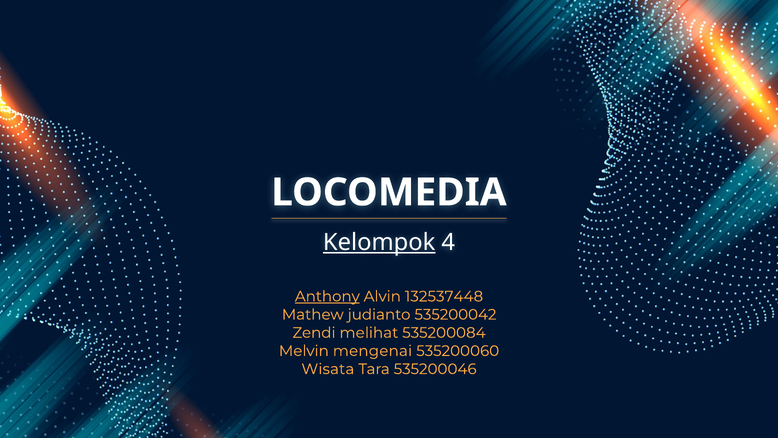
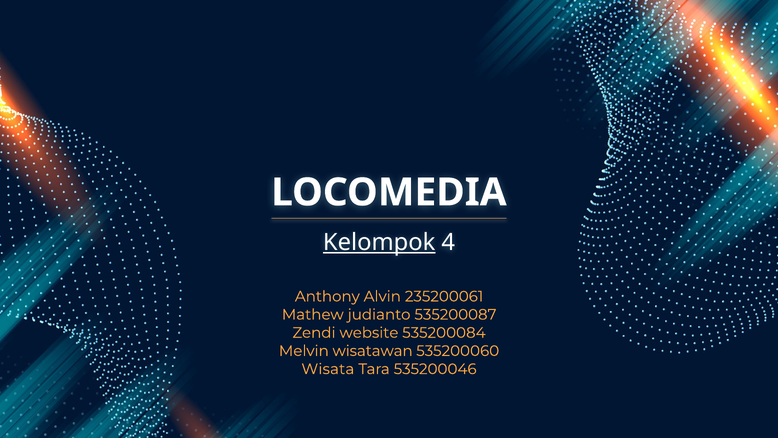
Anthony underline: present -> none
132537448: 132537448 -> 235200061
535200042: 535200042 -> 535200087
melihat: melihat -> website
mengenai: mengenai -> wisatawan
